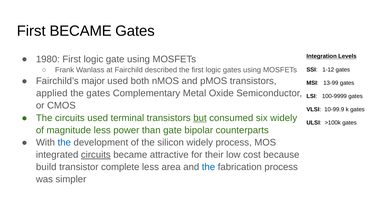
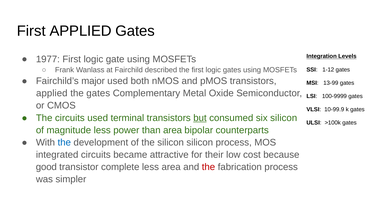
First BECAME: BECAME -> APPLIED
1980: 1980 -> 1977
six widely: widely -> silicon
than gate: gate -> area
silicon widely: widely -> silicon
circuits at (96, 155) underline: present -> none
build: build -> good
the at (208, 167) colour: blue -> red
